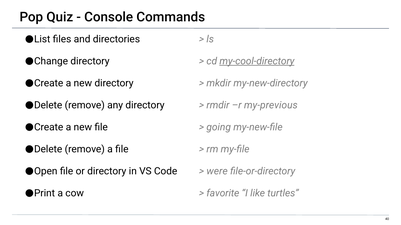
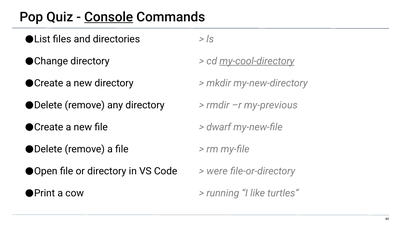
Console underline: none -> present
going: going -> dwarf
favorite: favorite -> running
